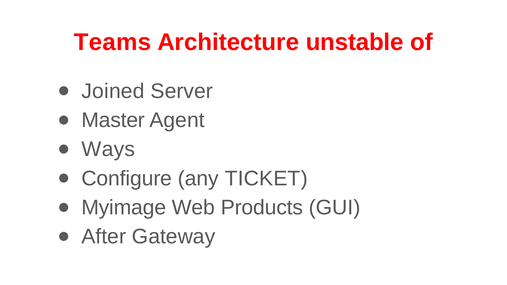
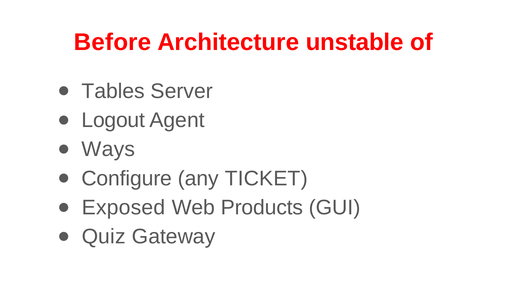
Teams: Teams -> Before
Joined: Joined -> Tables
Master: Master -> Logout
Myimage: Myimage -> Exposed
After: After -> Quiz
